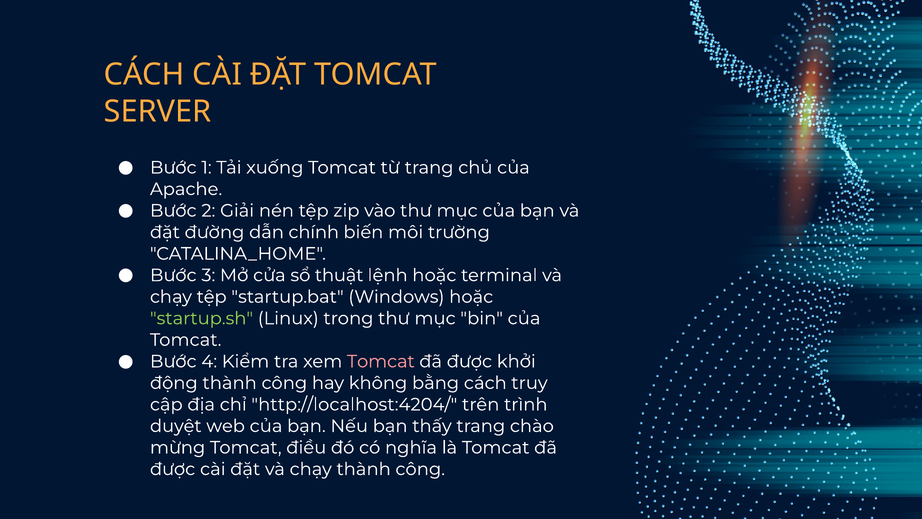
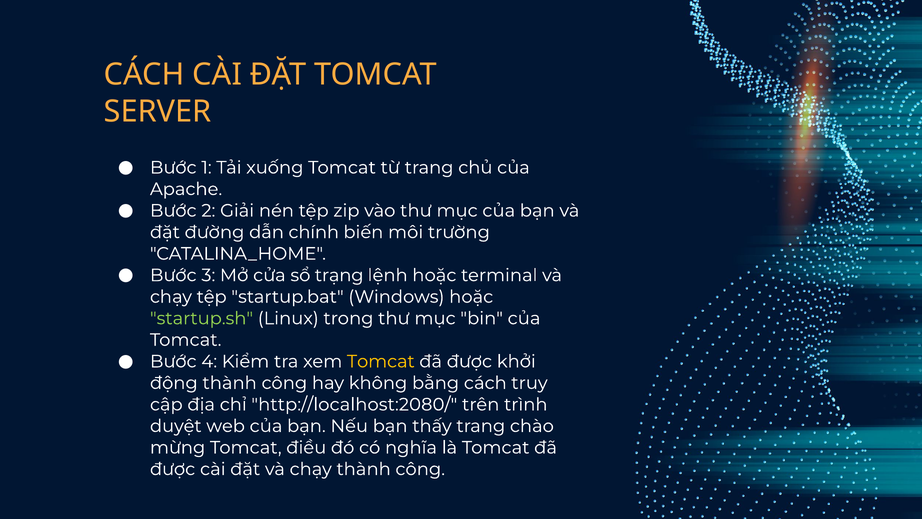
thuật: thuật -> trạng
Tomcat at (381, 361) colour: pink -> yellow
http://localhost:4204/: http://localhost:4204/ -> http://localhost:2080/
